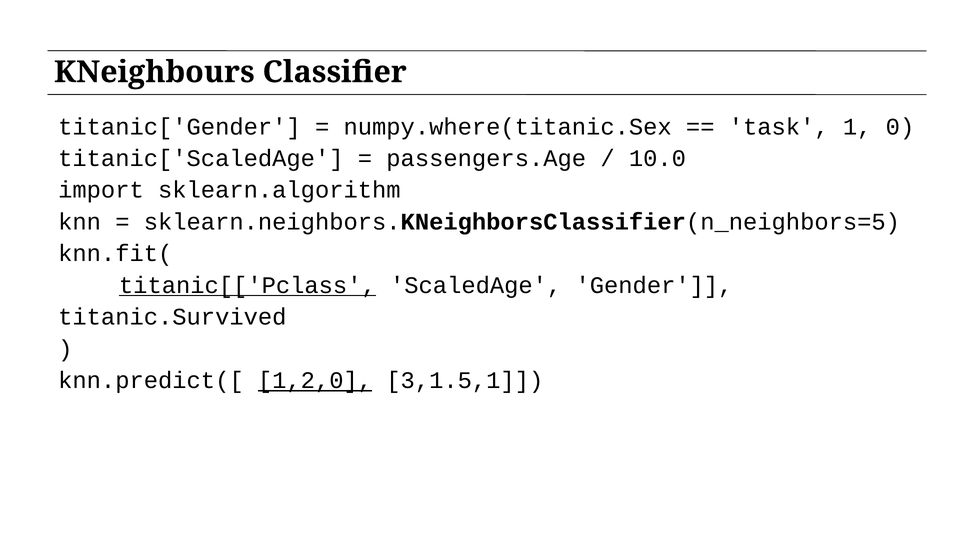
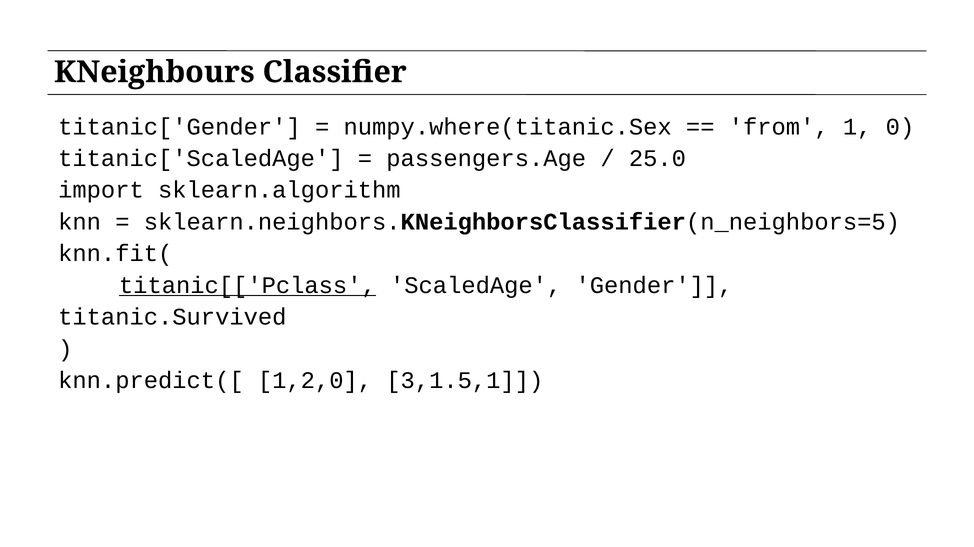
task: task -> from
10.0: 10.0 -> 25.0
1,2,0 underline: present -> none
